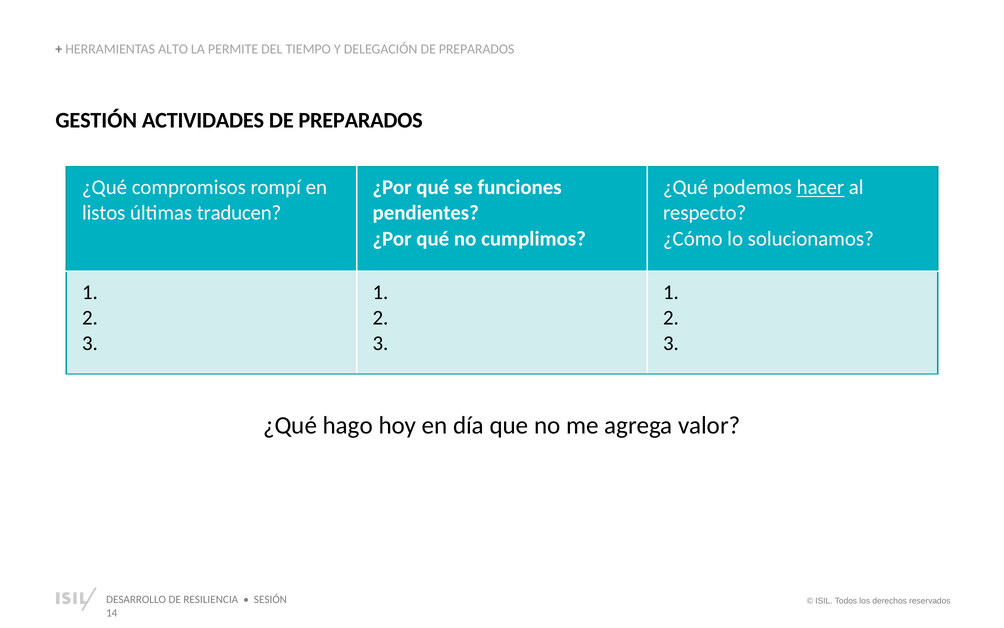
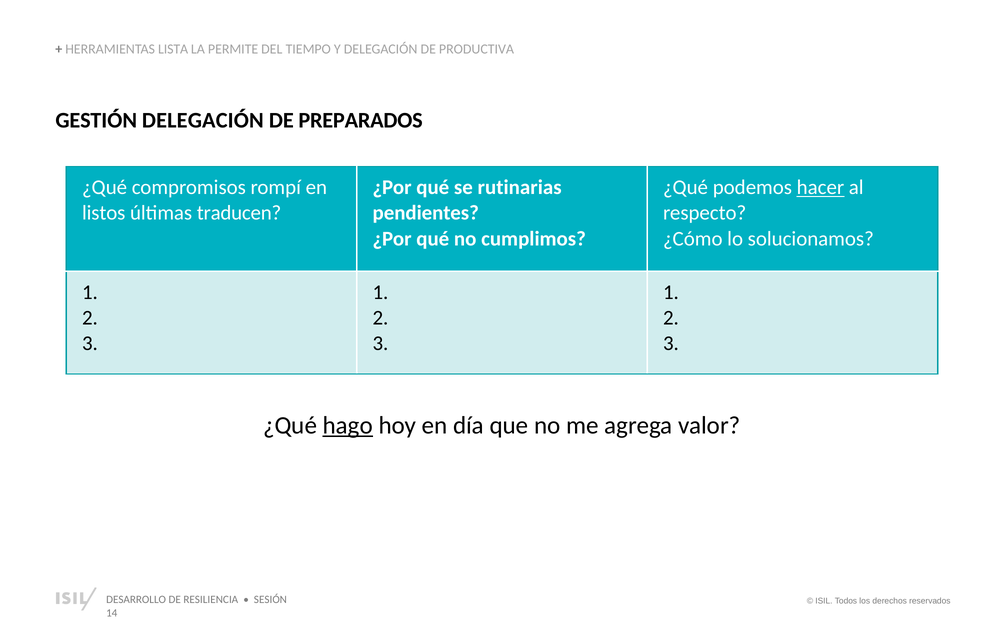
ALTO: ALTO -> LISTA
DELEGACIÓN DE PREPARADOS: PREPARADOS -> PRODUCTIVA
GESTIÓN ACTIVIDADES: ACTIVIDADES -> DELEGACIÓN
funciones: funciones -> rutinarias
hago underline: none -> present
